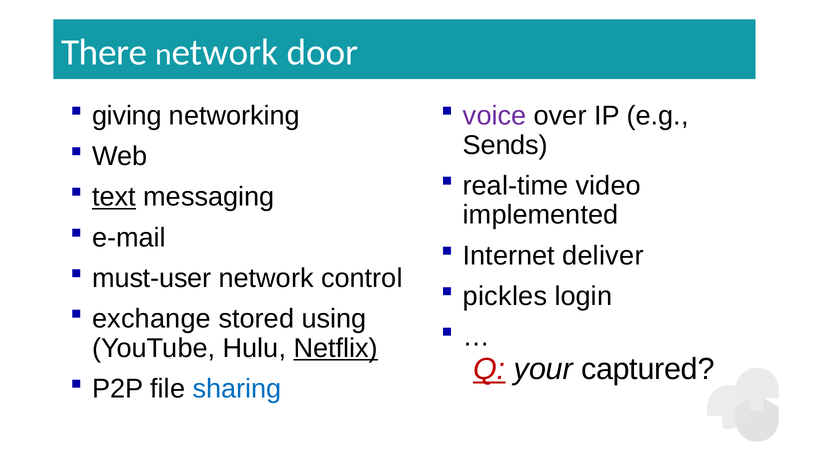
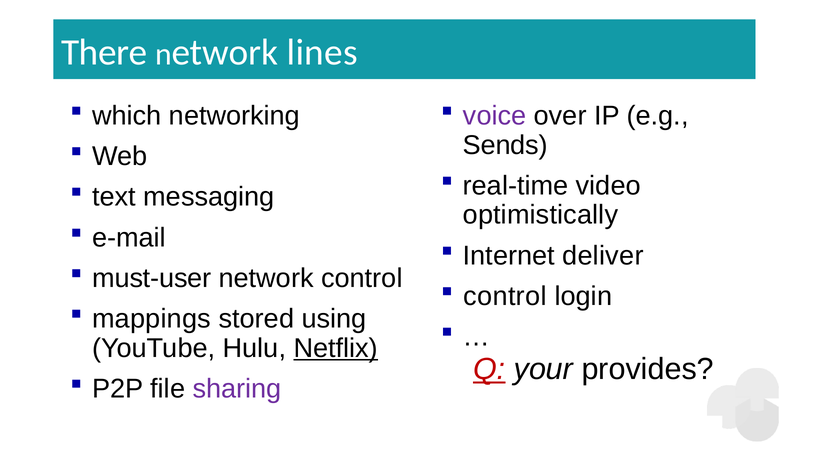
door: door -> lines
giving: giving -> which
text underline: present -> none
implemented: implemented -> optimistically
pickles at (505, 296): pickles -> control
exchange: exchange -> mappings
captured: captured -> provides
sharing colour: blue -> purple
